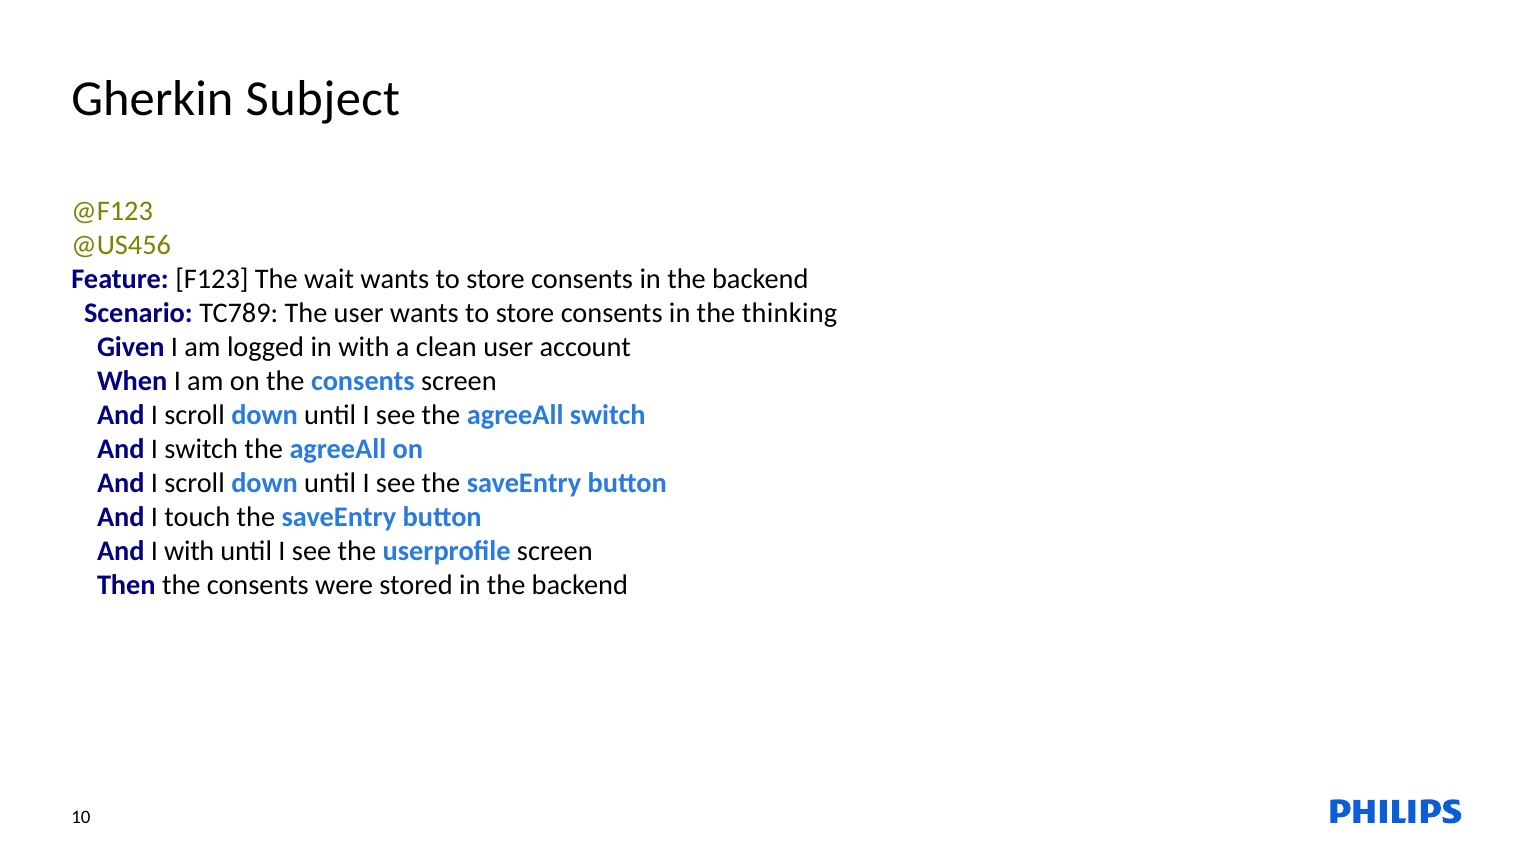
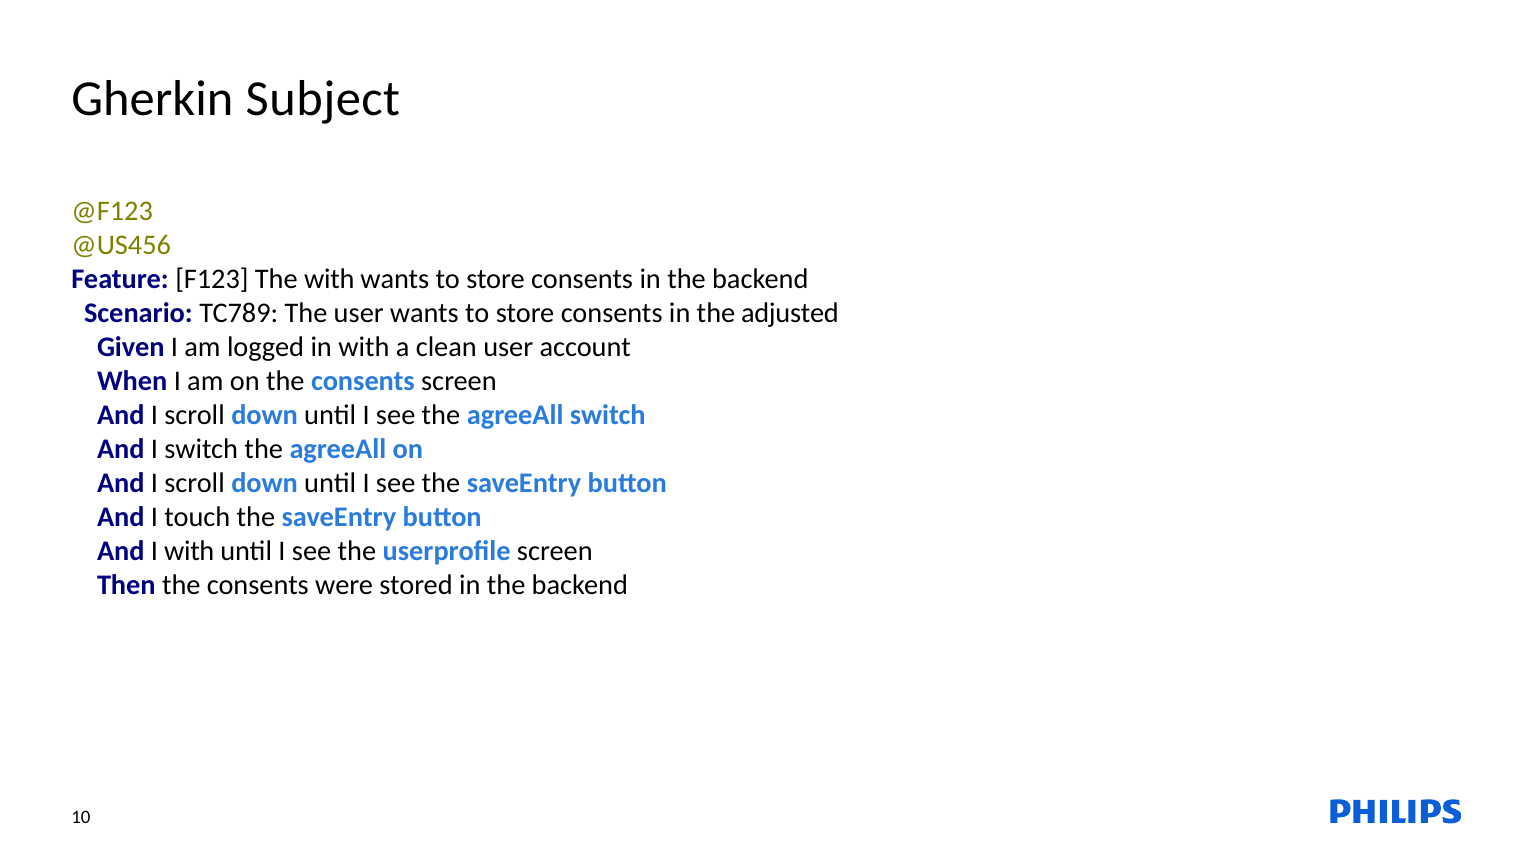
The wait: wait -> with
thinking: thinking -> adjusted
